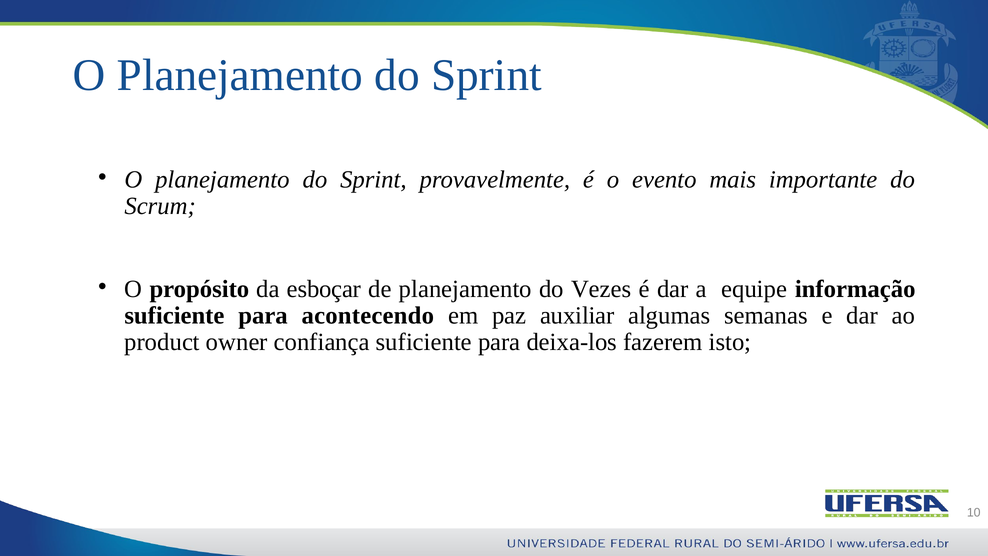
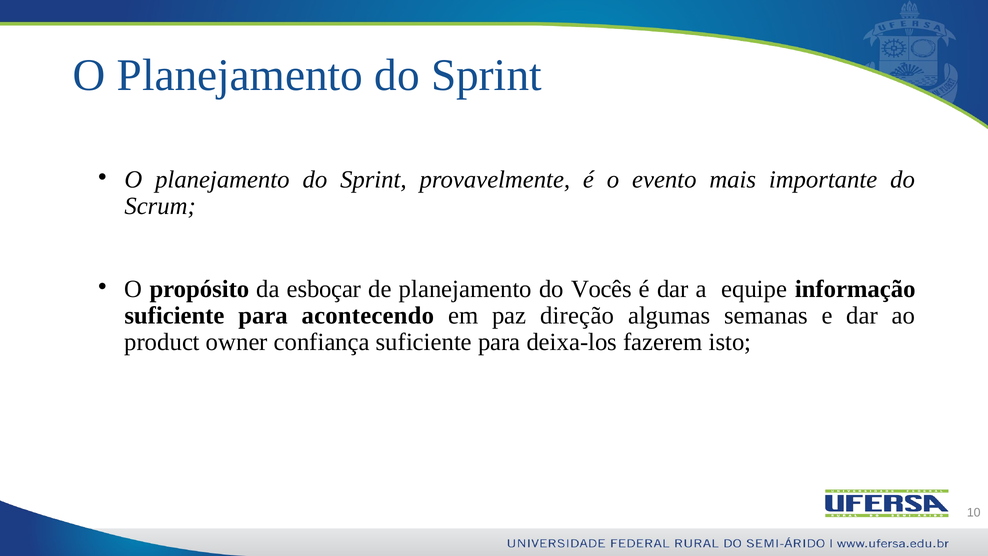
Vezes: Vezes -> Vocês
auxiliar: auxiliar -> direção
